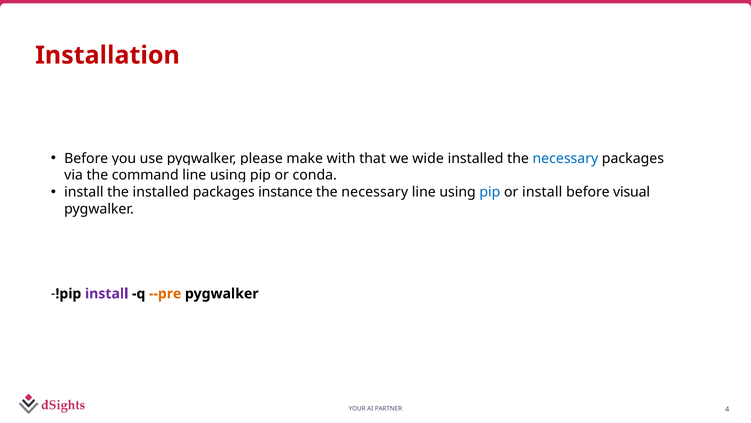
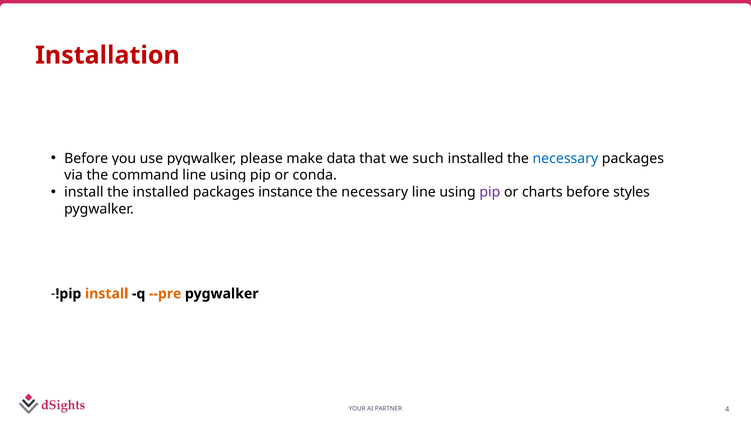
with: with -> data
wide: wide -> such
pip at (490, 192) colour: blue -> purple
or install: install -> charts
visual: visual -> styles
install at (107, 293) colour: purple -> orange
